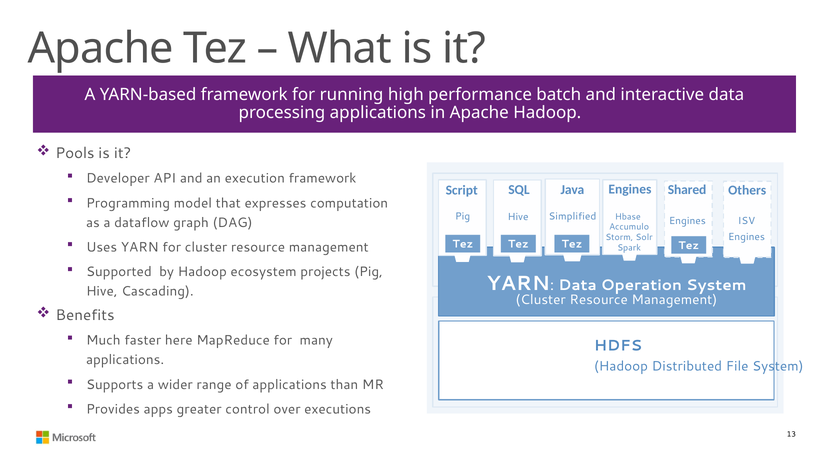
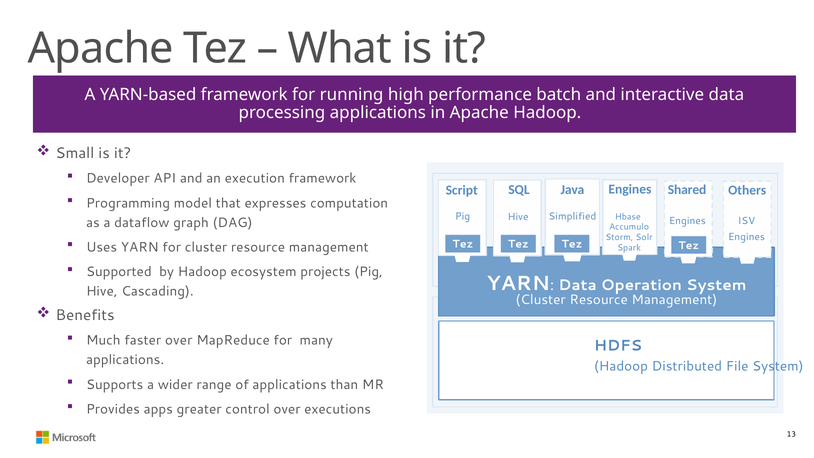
Pools: Pools -> Small
faster here: here -> over
